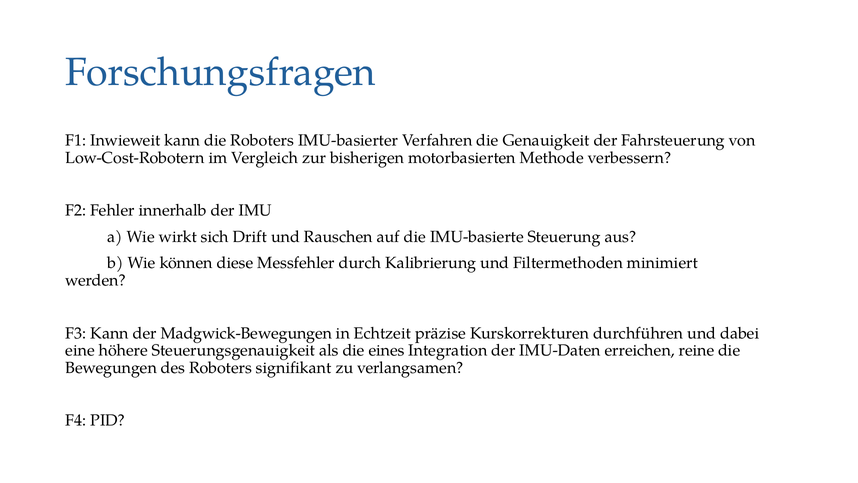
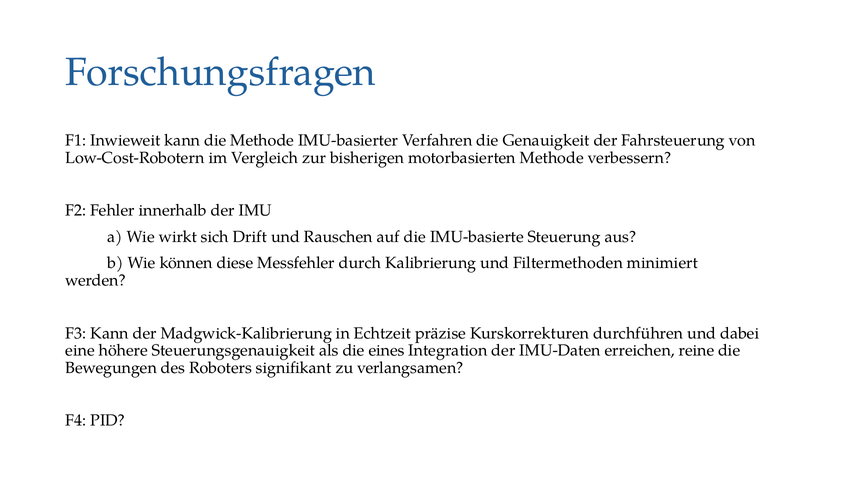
die Roboters: Roboters -> Methode
Madgwick-Bewegungen: Madgwick-Bewegungen -> Madgwick-Kalibrierung
